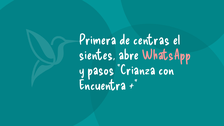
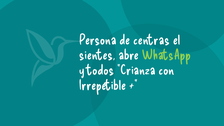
Primera: Primera -> Persona
WhatsApp colour: pink -> light green
pasos: pasos -> todos
Encuentra: Encuentra -> Irrepetible
